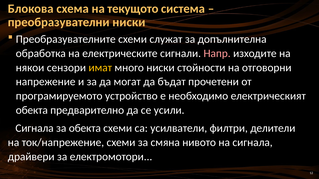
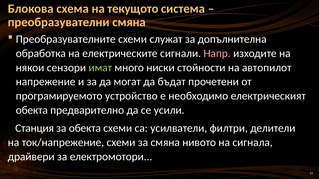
преобразувателни ниски: ниски -> смяна
имат colour: yellow -> light green
отговорни: отговорни -> автопилот
Сигнала at (35, 129): Сигнала -> Станция
